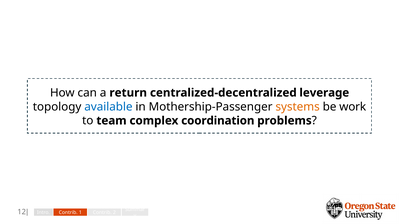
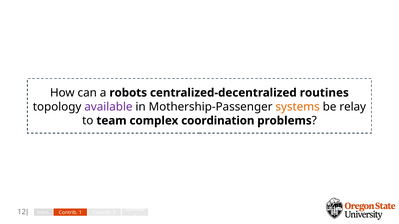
return: return -> robots
leverage: leverage -> routines
available colour: blue -> purple
work: work -> relay
